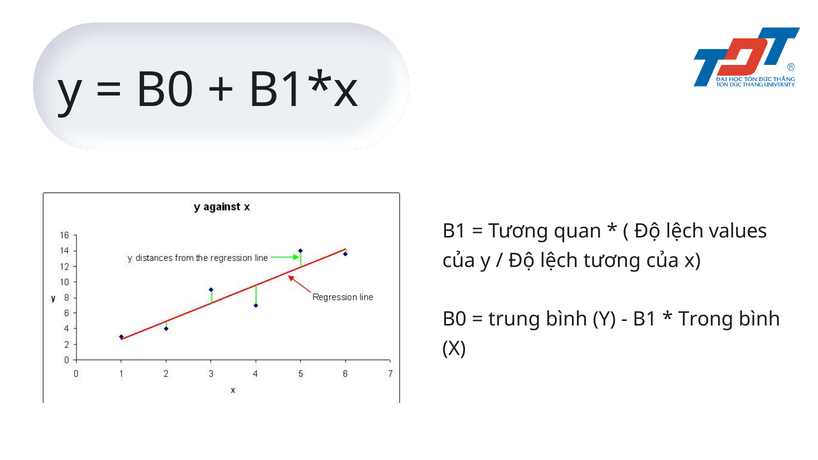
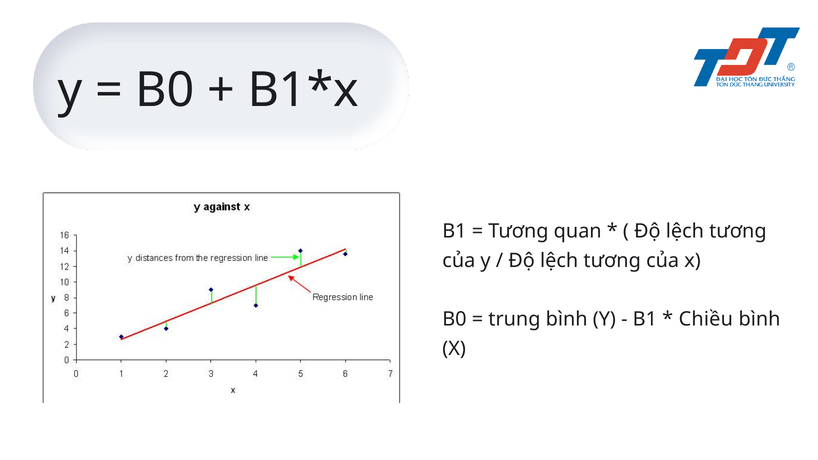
values at (738, 231): values -> tương
Trọng: Trọng -> Chiều
